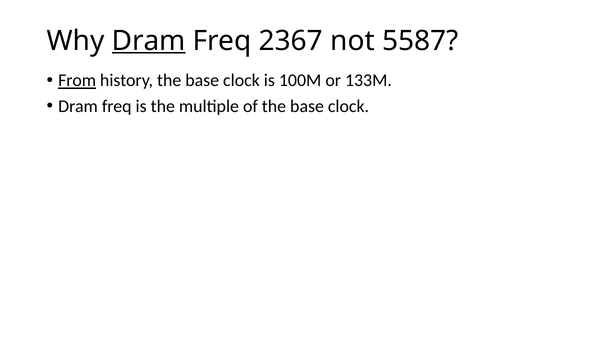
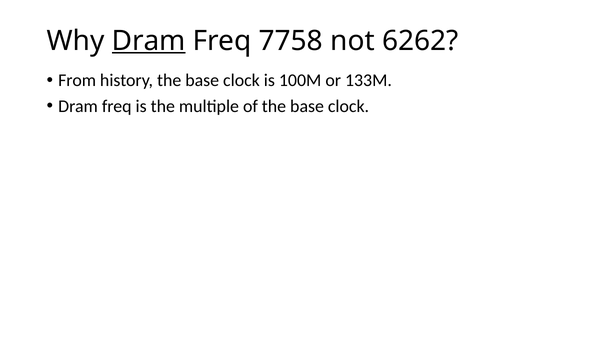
2367: 2367 -> 7758
5587: 5587 -> 6262
From underline: present -> none
